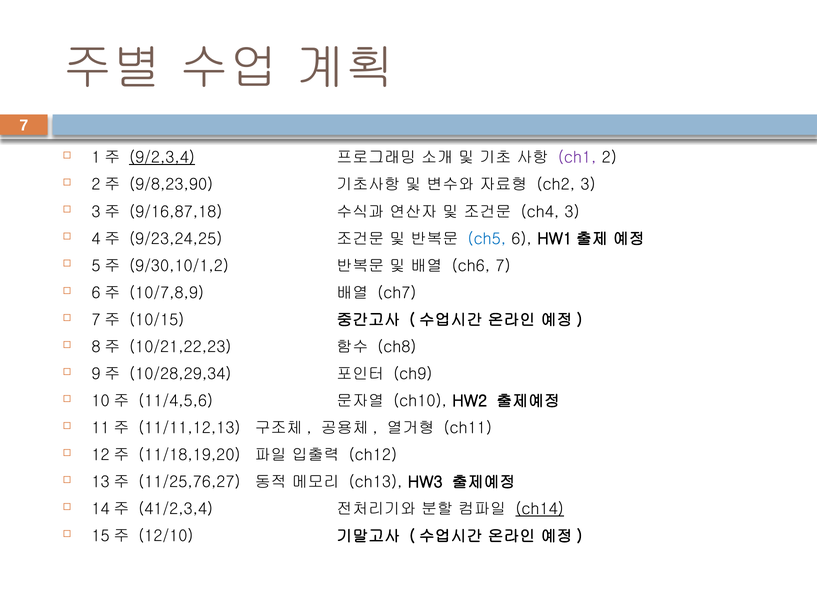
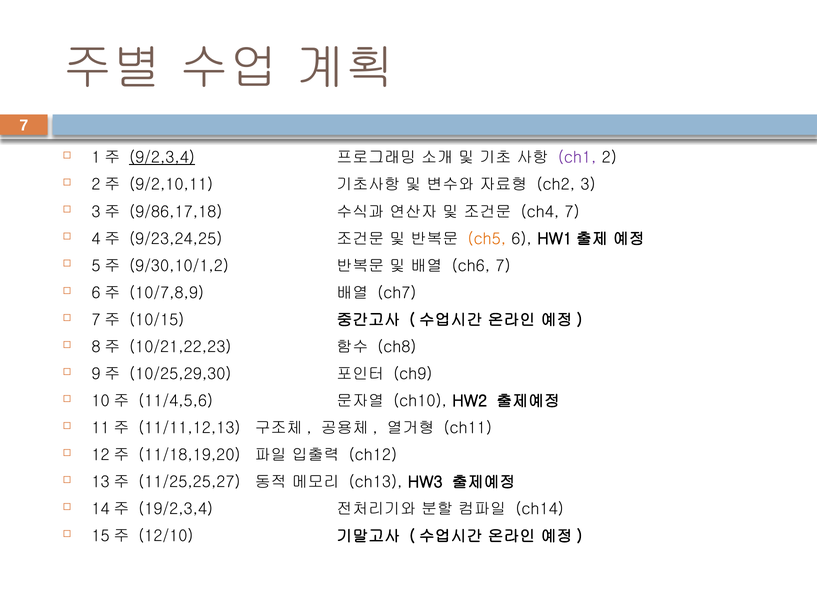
9/8,23,90: 9/8,23,90 -> 9/2,10,11
9/16,87,18: 9/16,87,18 -> 9/86,17,18
ch4 3: 3 -> 7
ch5 colour: blue -> orange
10/28,29,34: 10/28,29,34 -> 10/25,29,30
11/25,76,27: 11/25,76,27 -> 11/25,25,27
41/2,3,4: 41/2,3,4 -> 19/2,3,4
ch14 underline: present -> none
